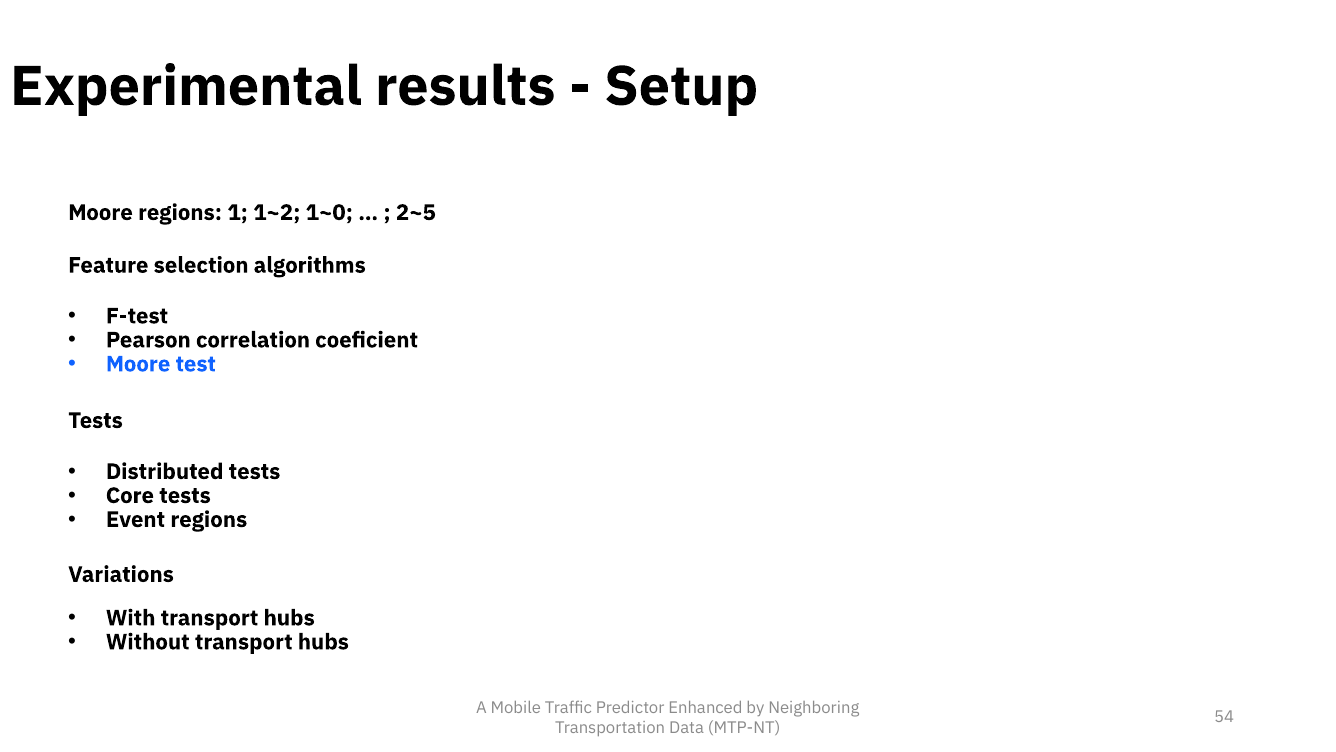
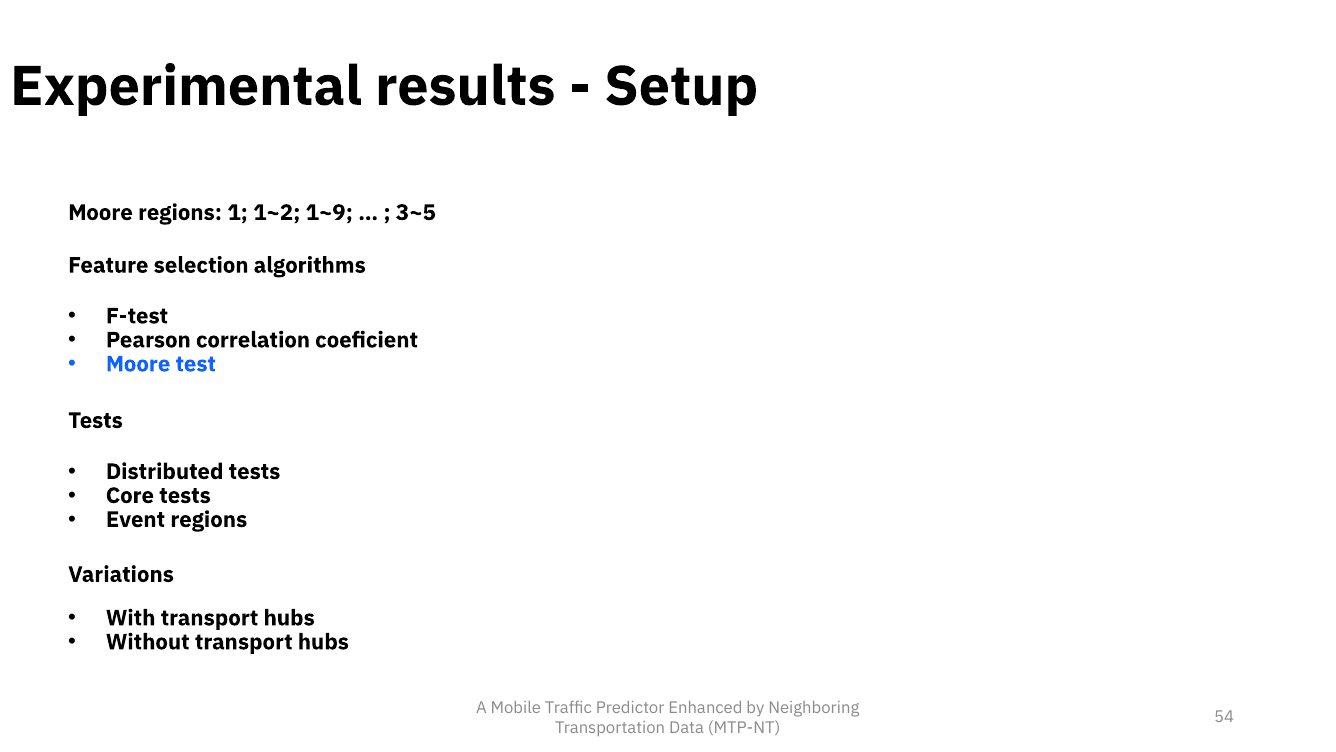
1~0: 1~0 -> 1~9
2~5: 2~5 -> 3~5
